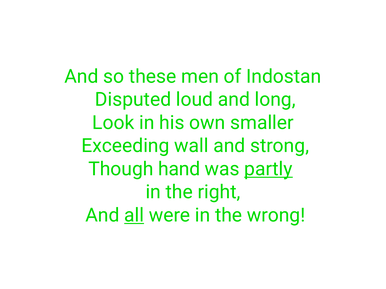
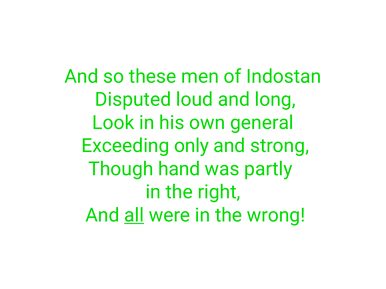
smaller: smaller -> general
wall: wall -> only
partly underline: present -> none
